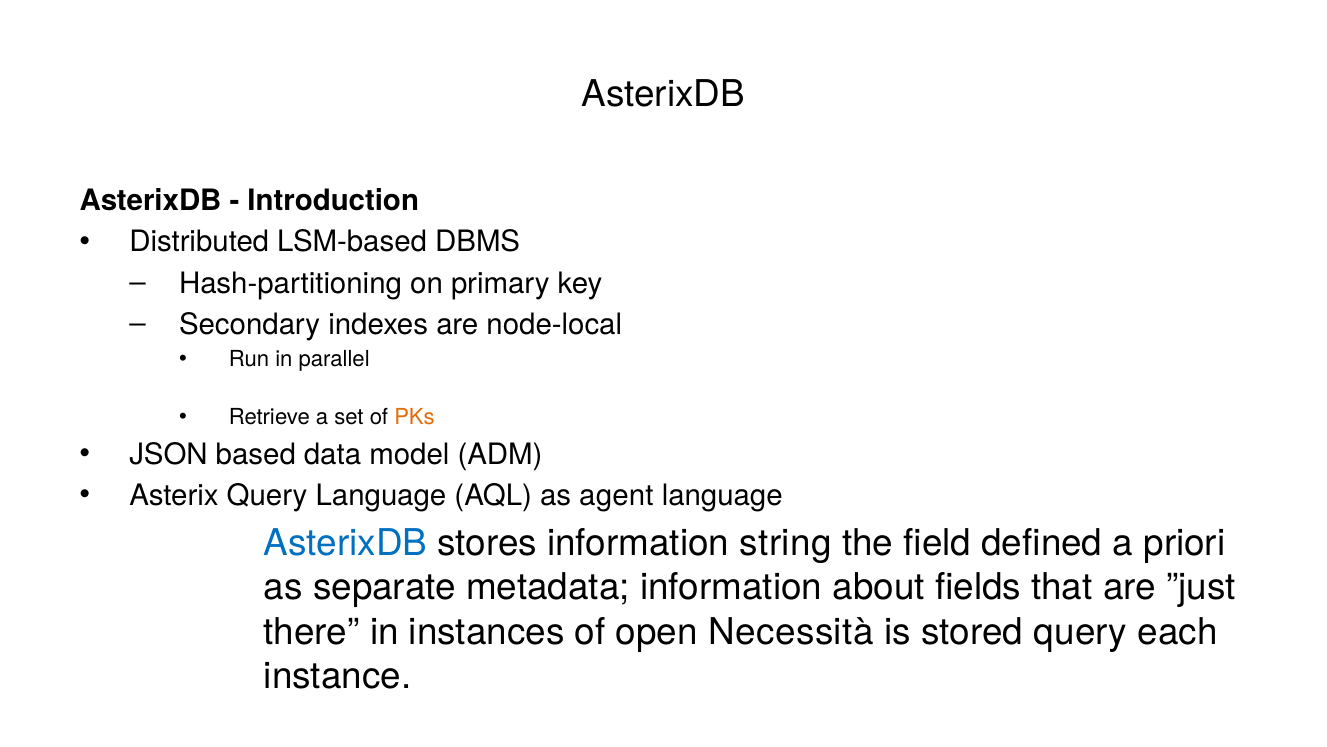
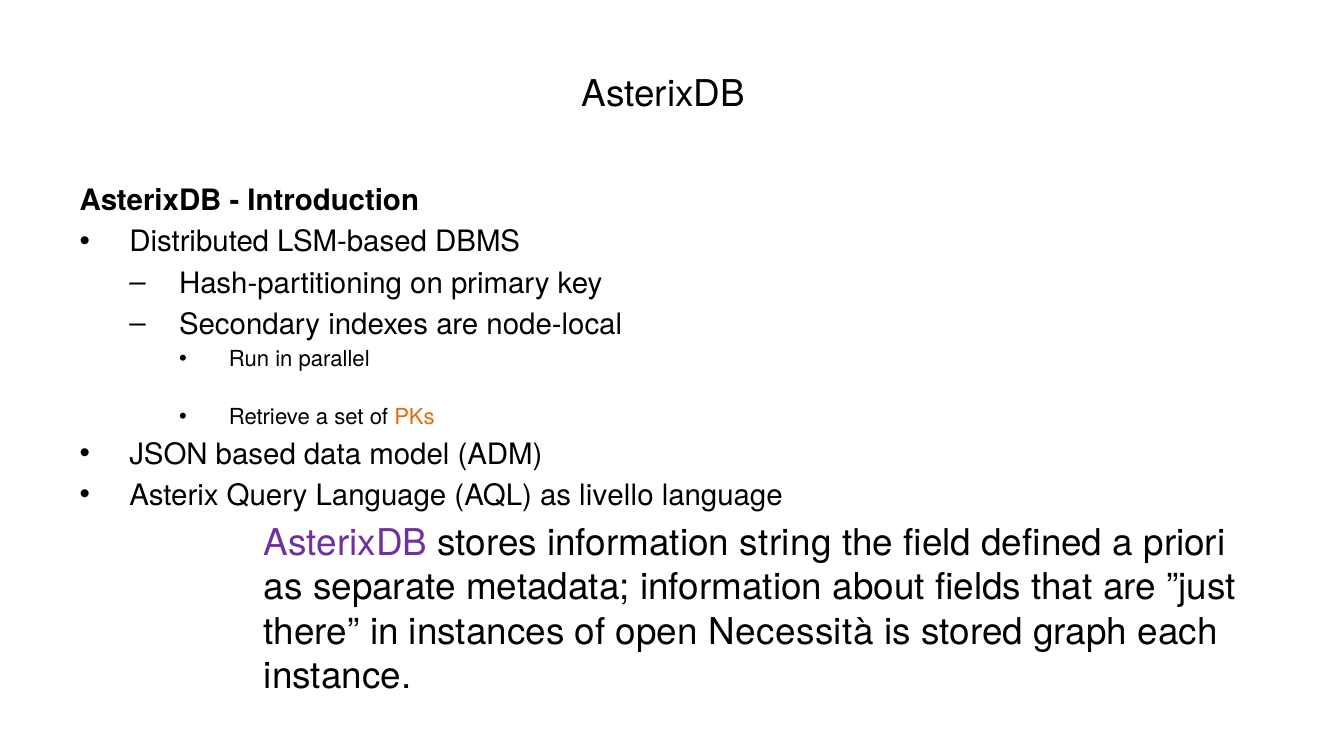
agent: agent -> livello
AsterixDB at (346, 543) colour: blue -> purple
stored query: query -> graph
